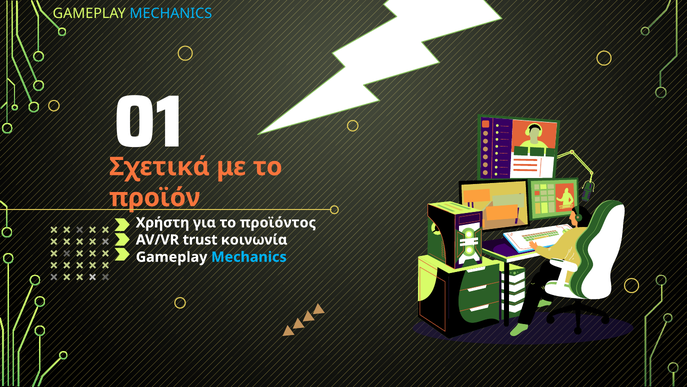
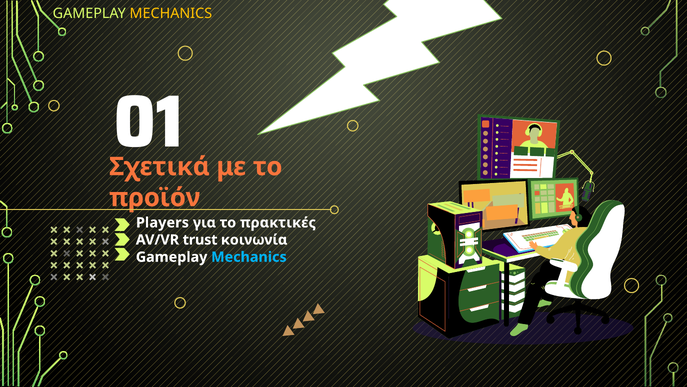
MECHANICS at (171, 14) colour: light blue -> yellow
Χρήστη: Χρήστη -> Players
προϊόντος: προϊόντος -> πρακτικές
